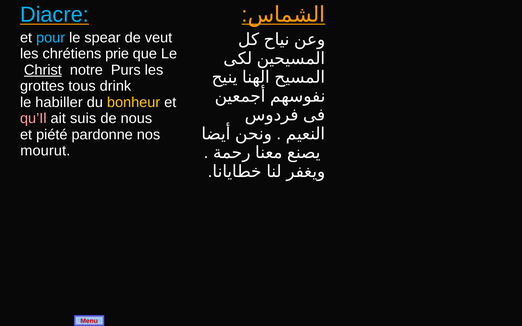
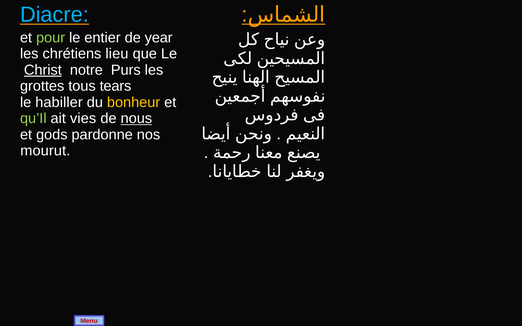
pour colour: light blue -> light green
spear: spear -> entier
veut: veut -> year
prie: prie -> lieu
drink: drink -> tears
qu’Il colour: pink -> light green
suis: suis -> vies
nous underline: none -> present
piété: piété -> gods
